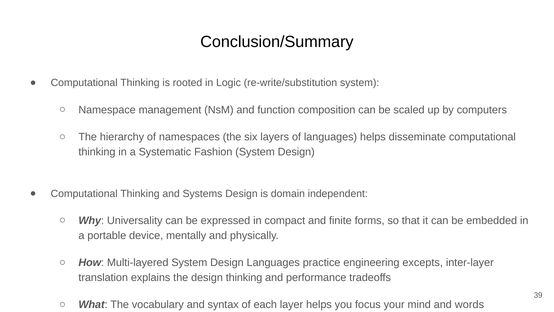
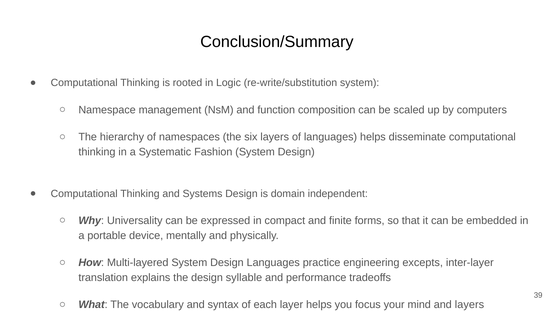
design thinking: thinking -> syllable
and words: words -> layers
